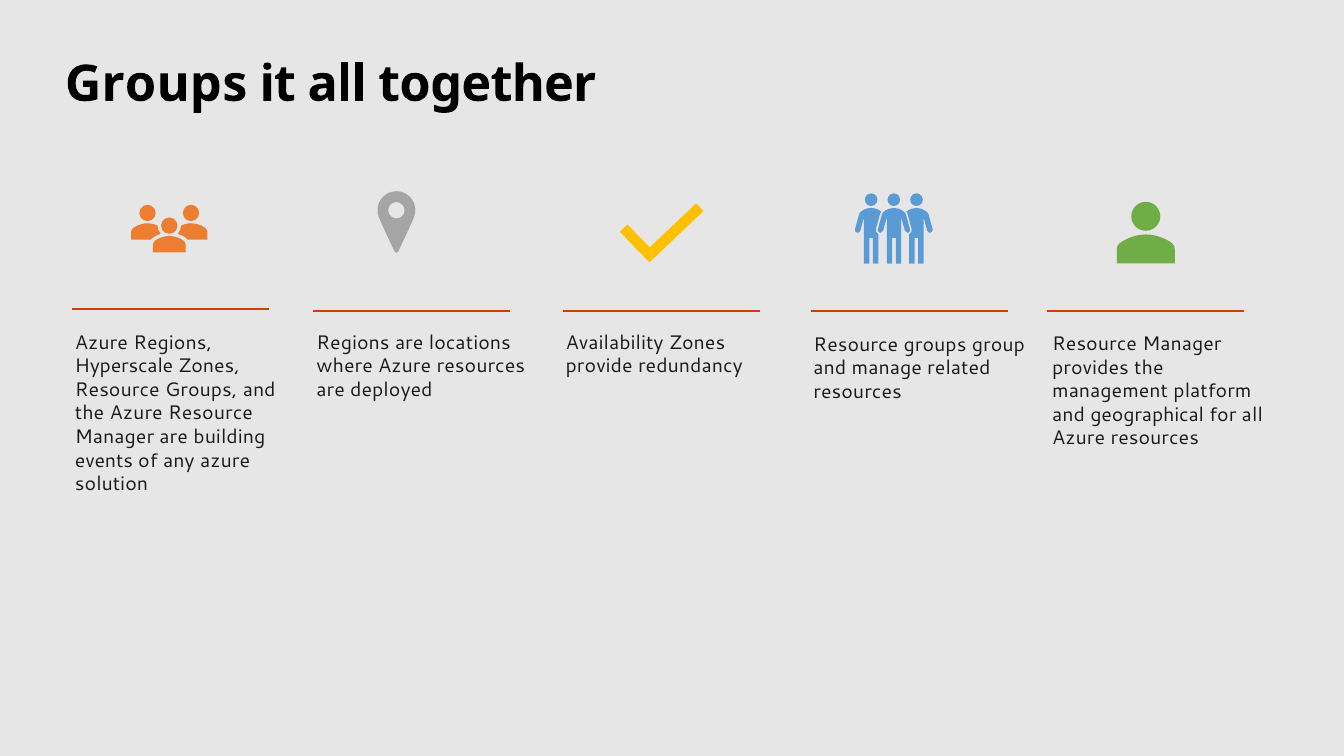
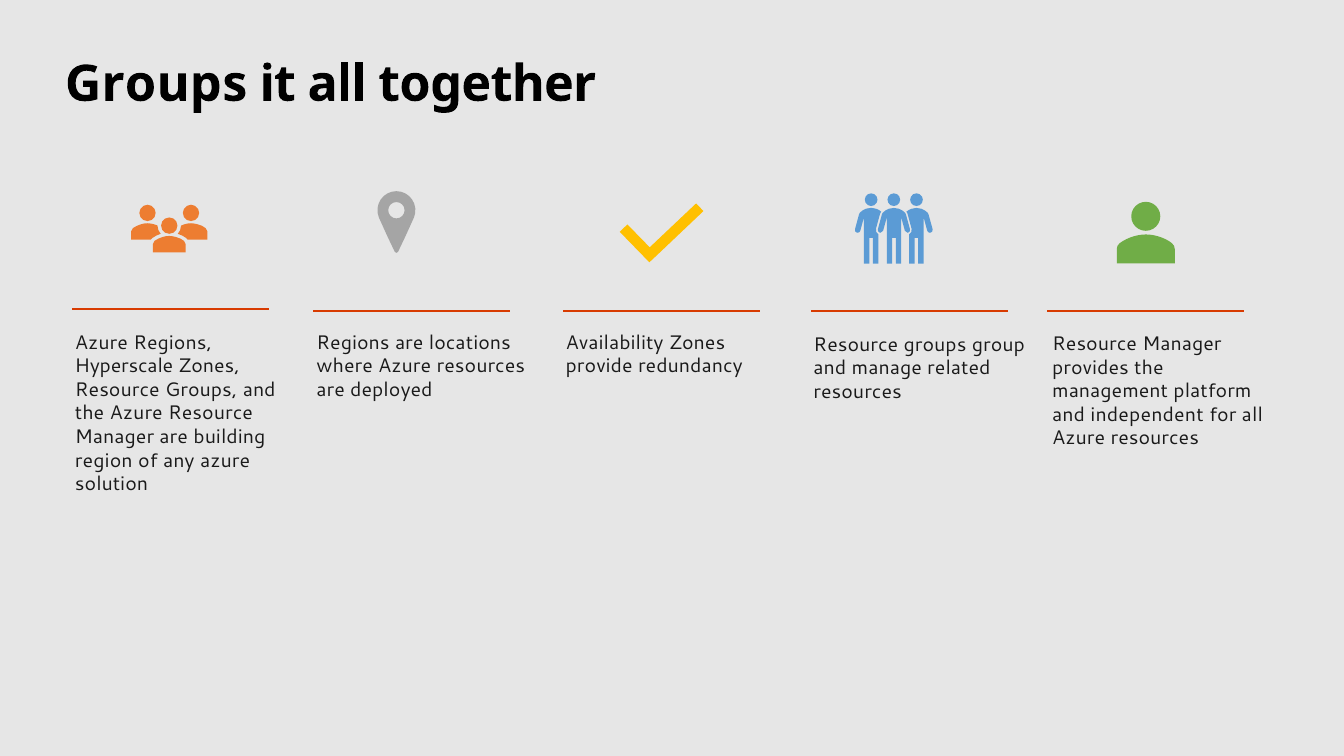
geographical: geographical -> independent
events: events -> region
